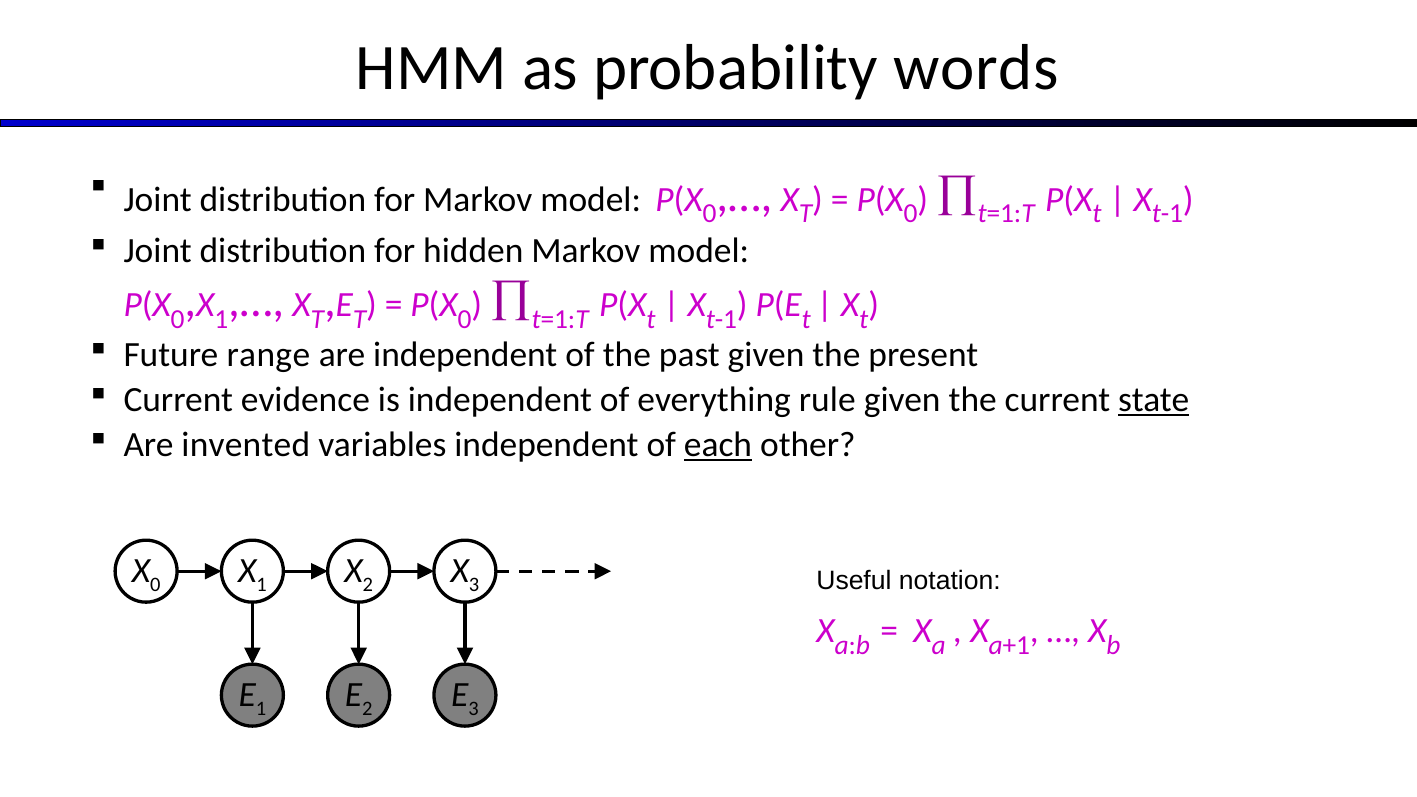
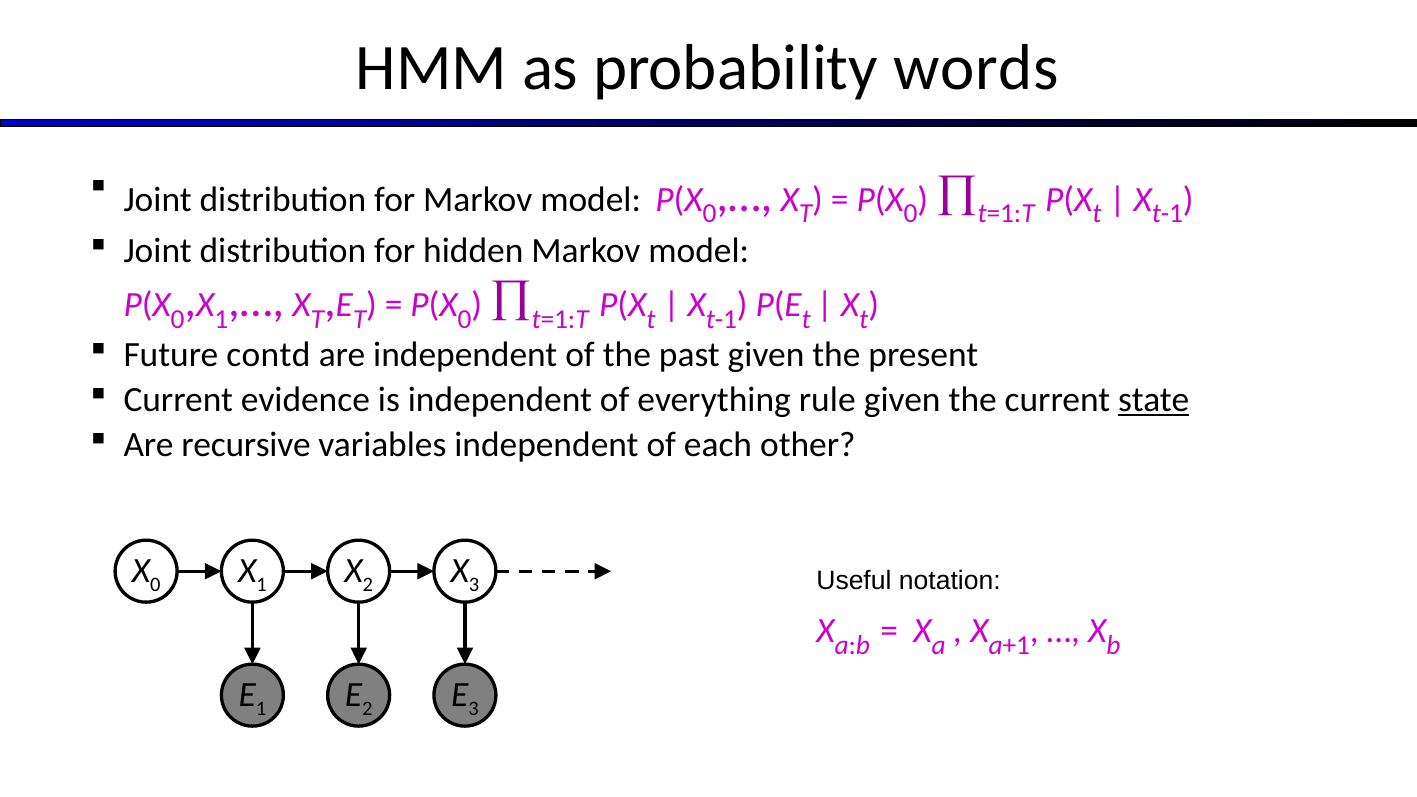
range: range -> contd
invented: invented -> recursive
each underline: present -> none
